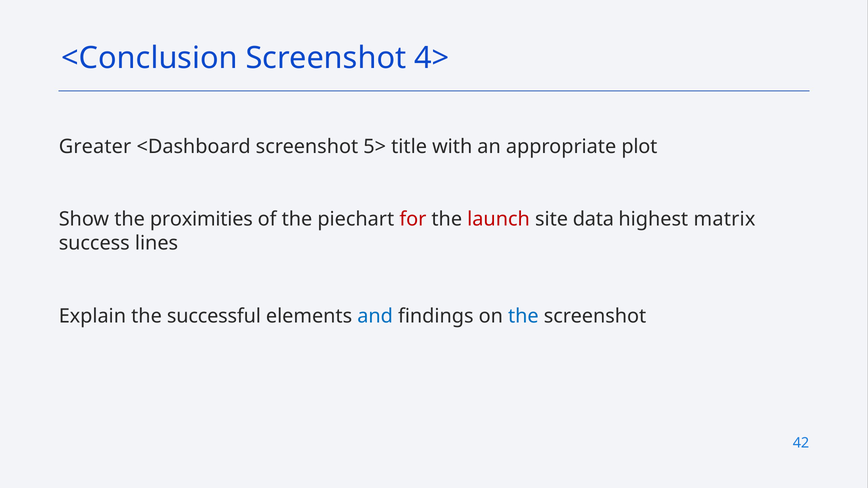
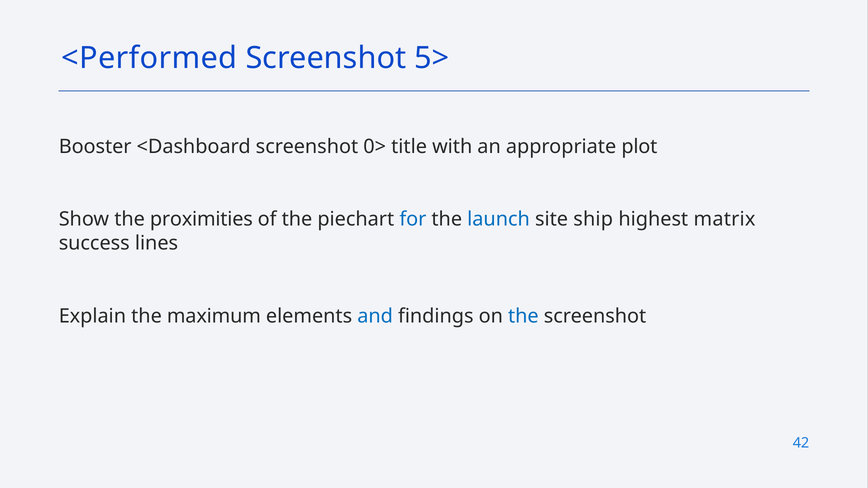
<Conclusion: <Conclusion -> <Performed
4>: 4> -> 5>
Greater: Greater -> Booster
5>: 5> -> 0>
for colour: red -> blue
launch colour: red -> blue
data: data -> ship
successful: successful -> maximum
